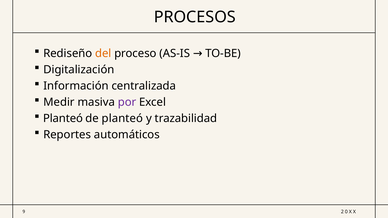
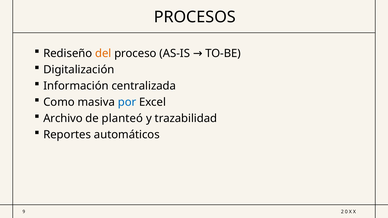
Medir: Medir -> Como
por colour: purple -> blue
Planteó at (63, 119): Planteó -> Archivo
